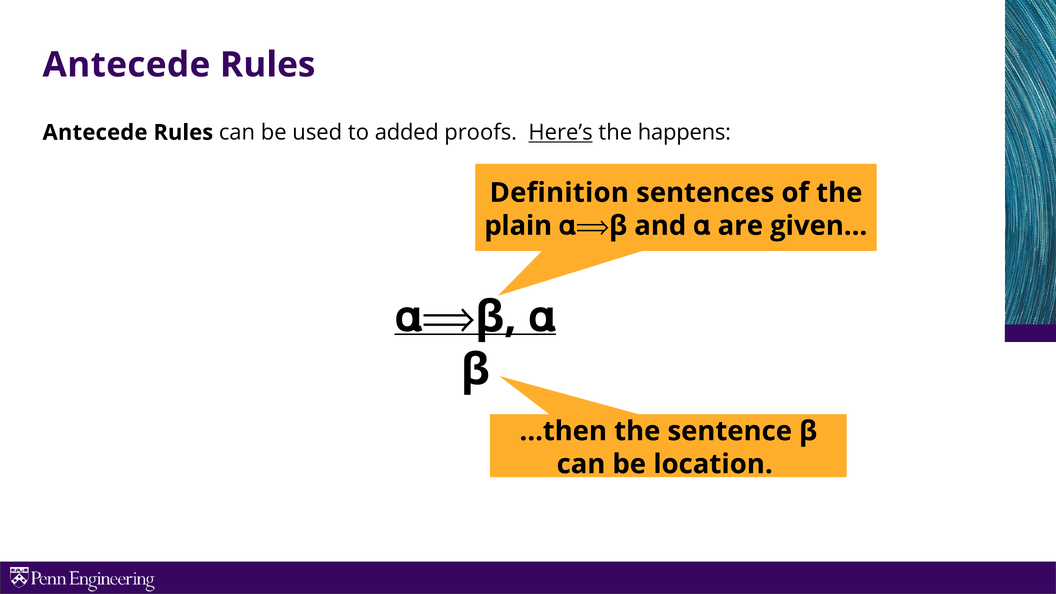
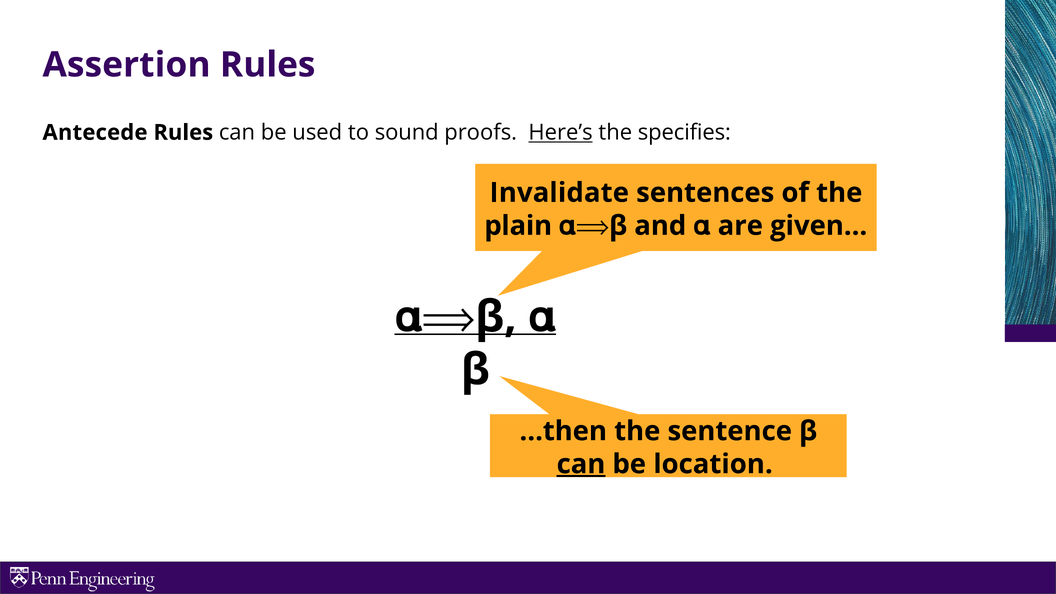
Antecede at (126, 65): Antecede -> Assertion
added: added -> sound
happens: happens -> specifies
Definition: Definition -> Invalidate
can at (581, 464) underline: none -> present
